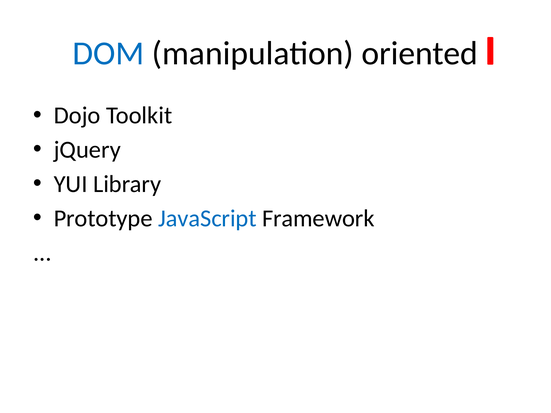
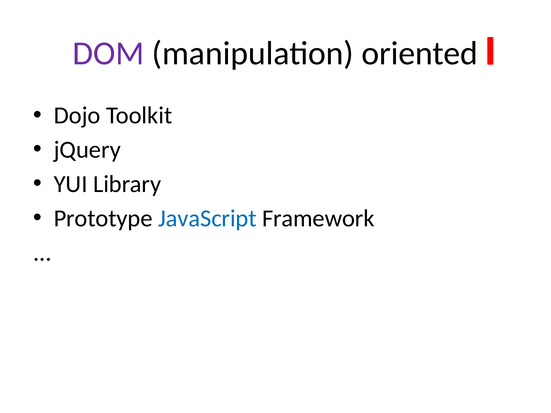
DOM colour: blue -> purple
